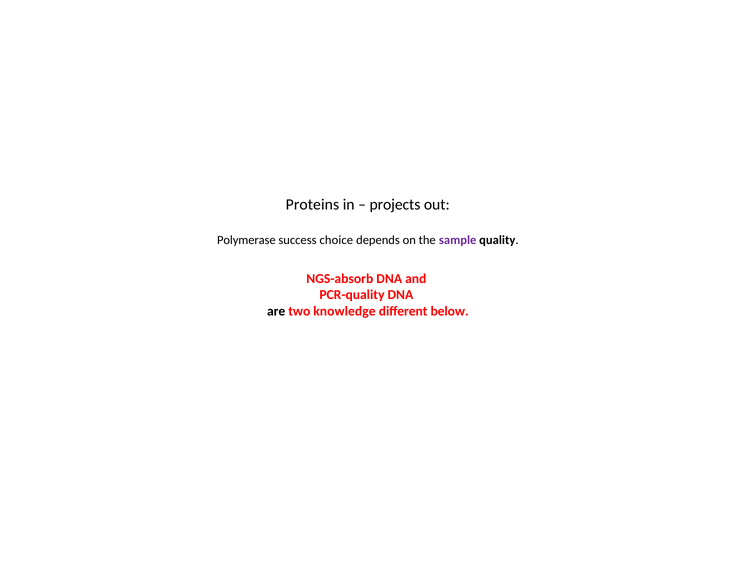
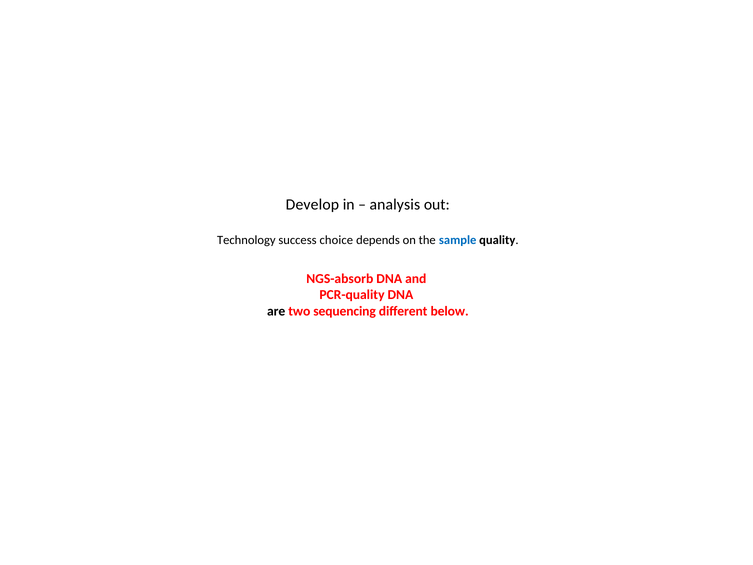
Proteins: Proteins -> Develop
projects: projects -> analysis
Polymerase: Polymerase -> Technology
sample colour: purple -> blue
knowledge: knowledge -> sequencing
